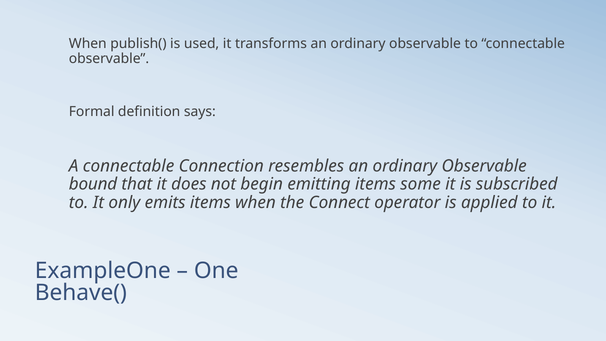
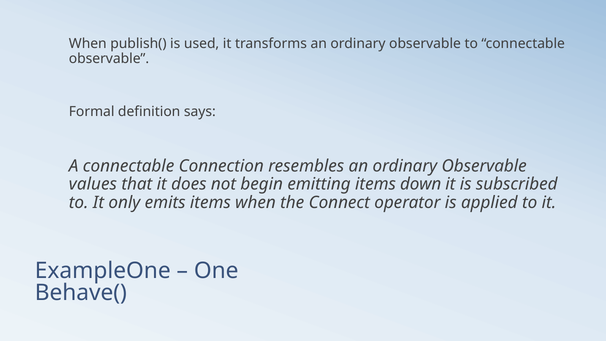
bound: bound -> values
some: some -> down
